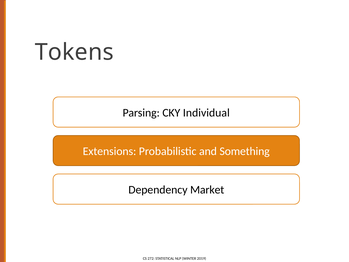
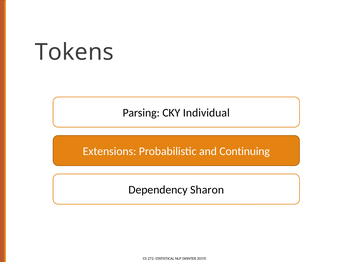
Something: Something -> Continuing
Market: Market -> Sharon
